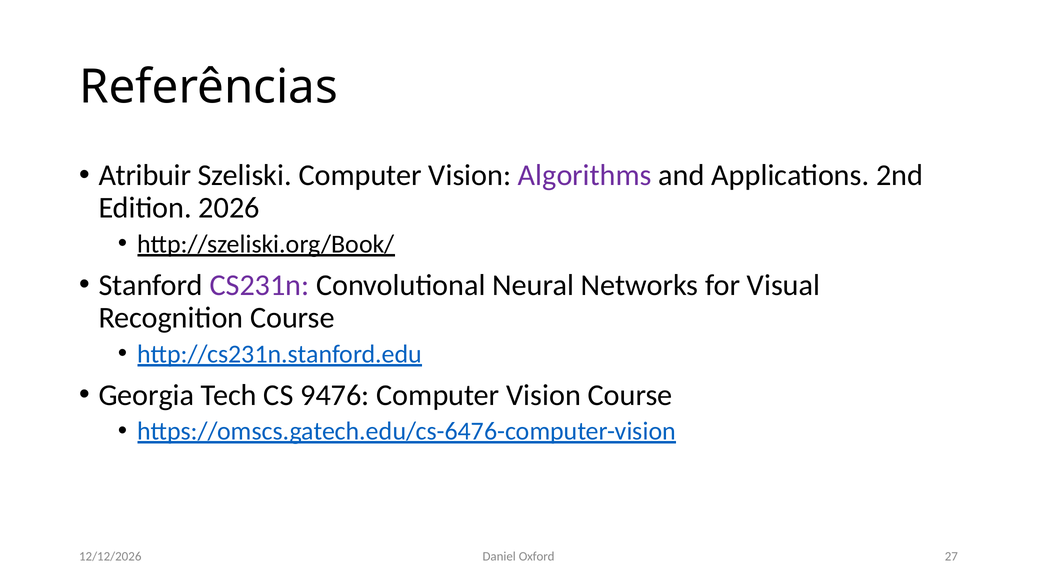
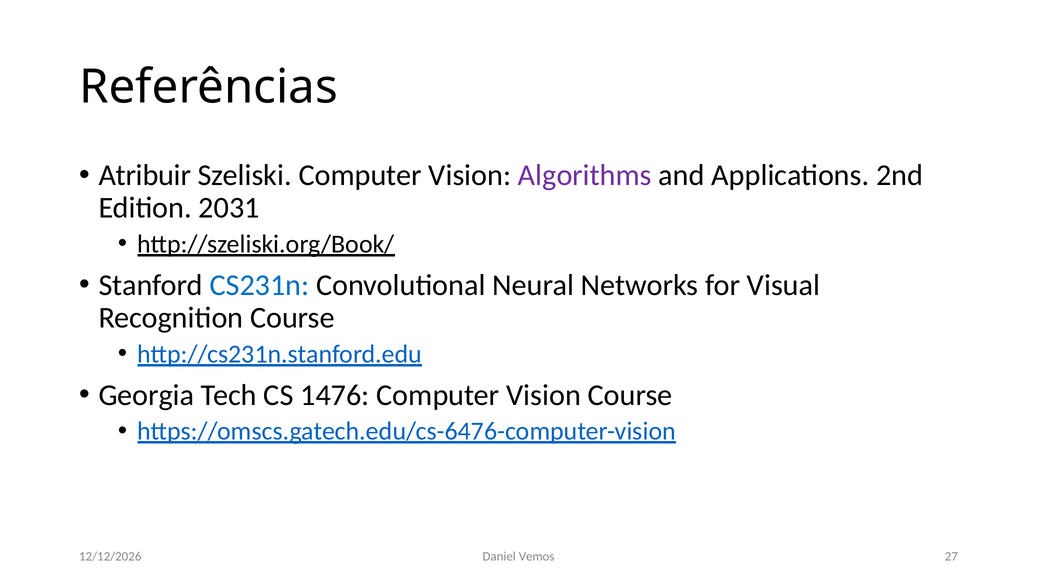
2026: 2026 -> 2031
CS231n colour: purple -> blue
9476: 9476 -> 1476
Oxford: Oxford -> Vemos
